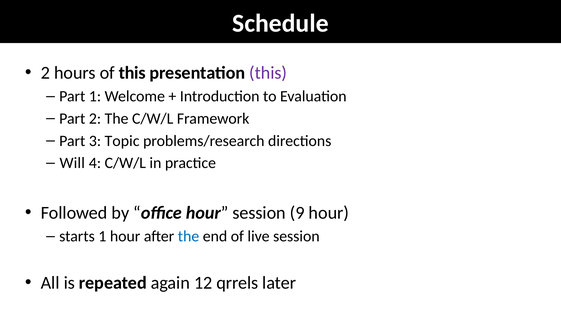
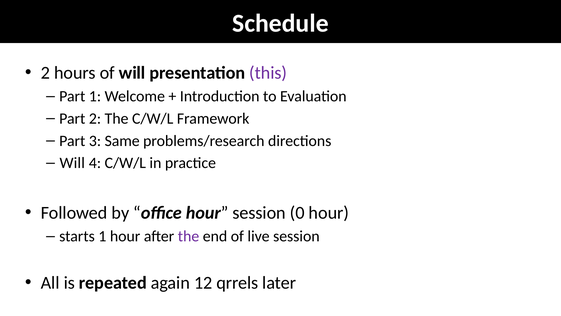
of this: this -> will
Topic: Topic -> Same
9: 9 -> 0
the at (189, 236) colour: blue -> purple
